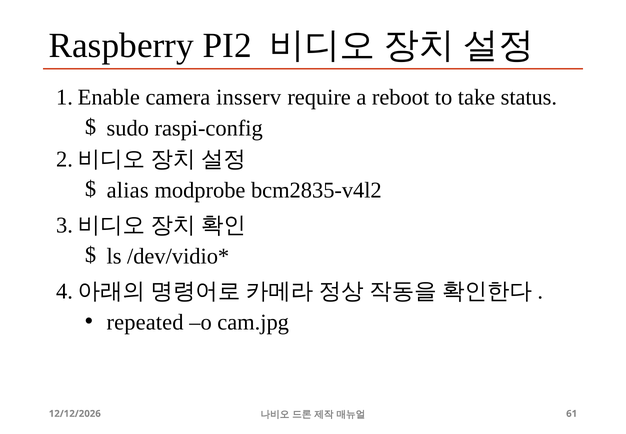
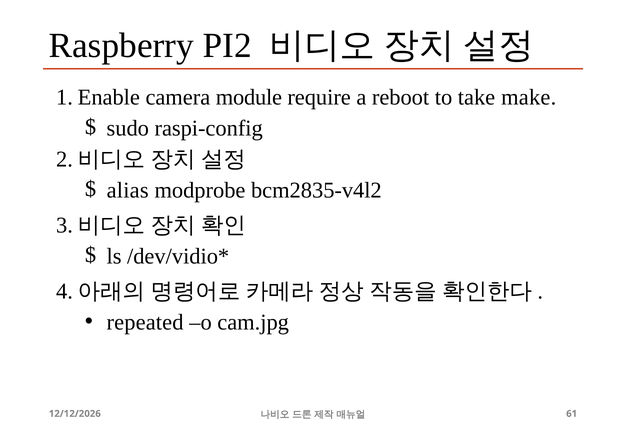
insserv: insserv -> module
status: status -> make
